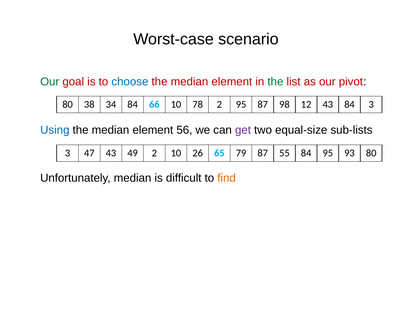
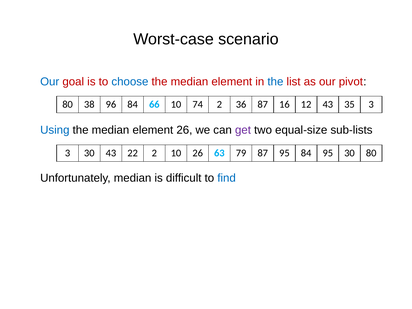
Our at (50, 82) colour: green -> blue
the at (275, 82) colour: green -> blue
34: 34 -> 96
78: 78 -> 74
2 95: 95 -> 36
98: 98 -> 16
43 84: 84 -> 35
element 56: 56 -> 26
3 47: 47 -> 30
49: 49 -> 22
65: 65 -> 63
87 55: 55 -> 95
95 93: 93 -> 30
find colour: orange -> blue
